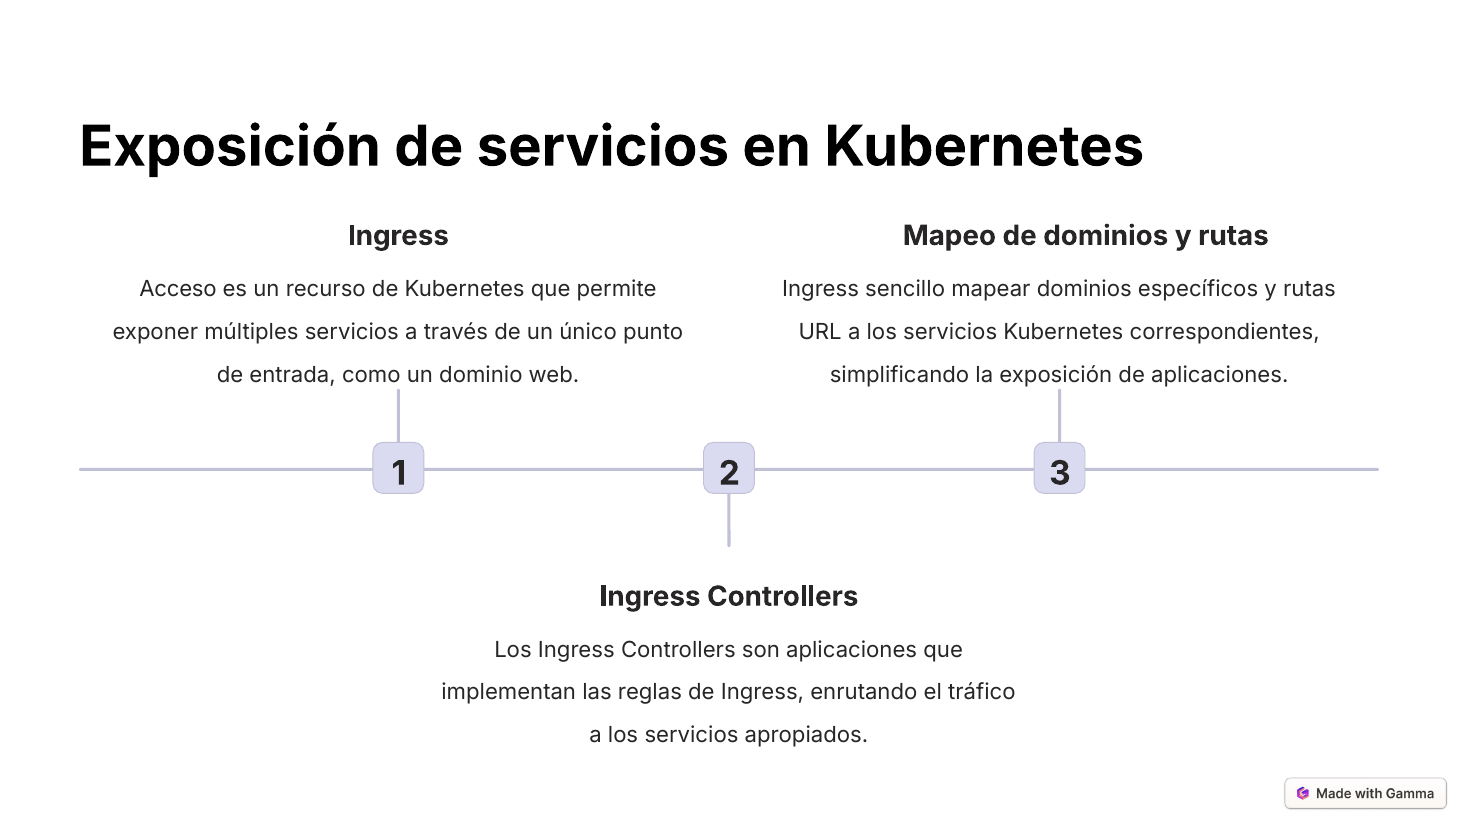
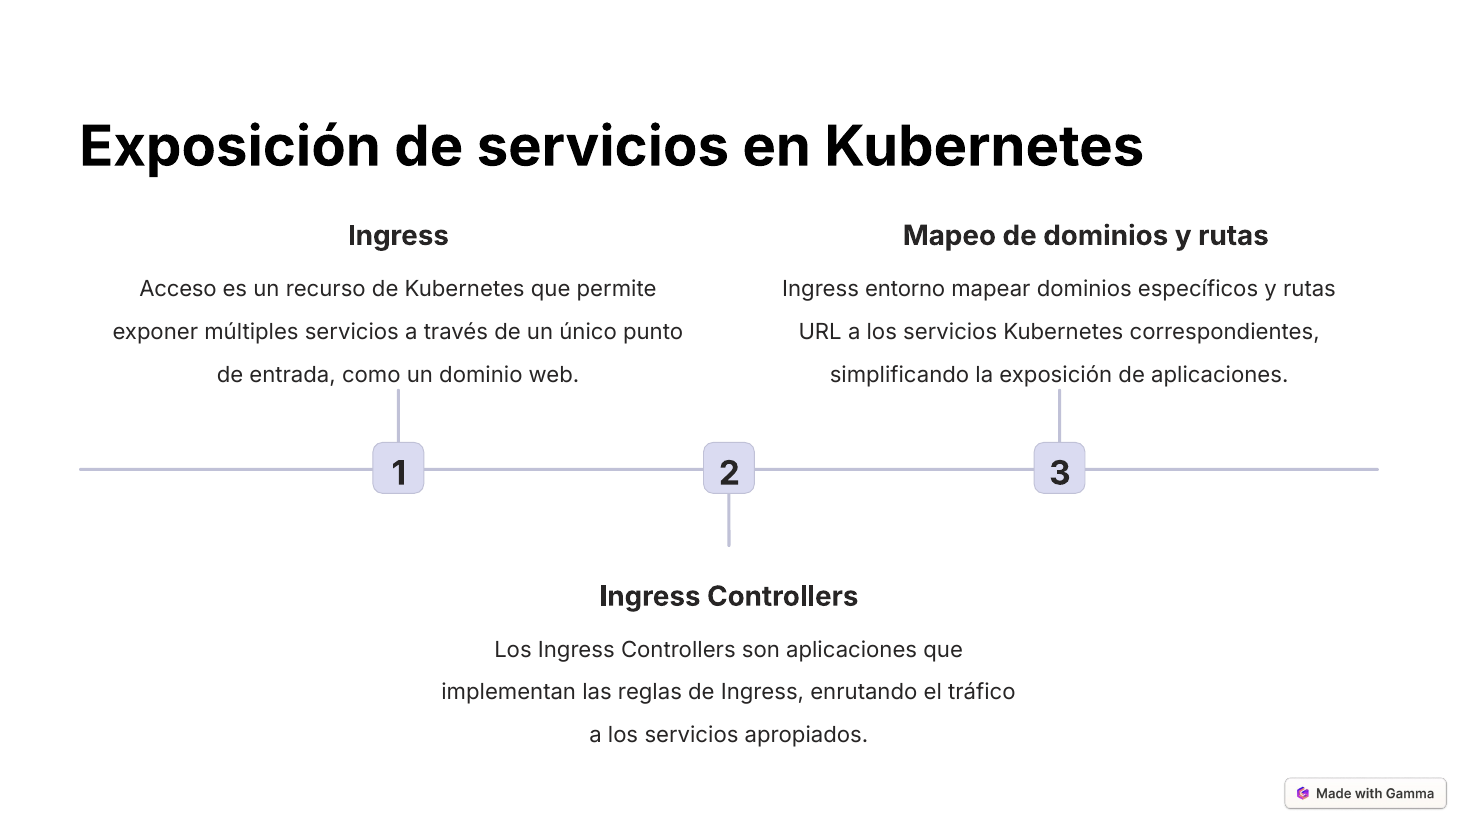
sencillo: sencillo -> entorno
